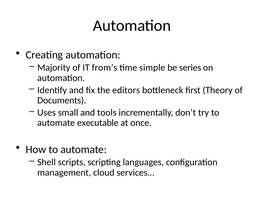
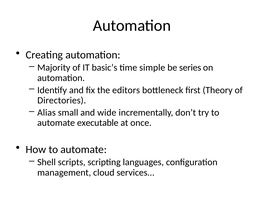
from’s: from’s -> basic’s
Documents: Documents -> Directories
Uses: Uses -> Alias
tools: tools -> wide
